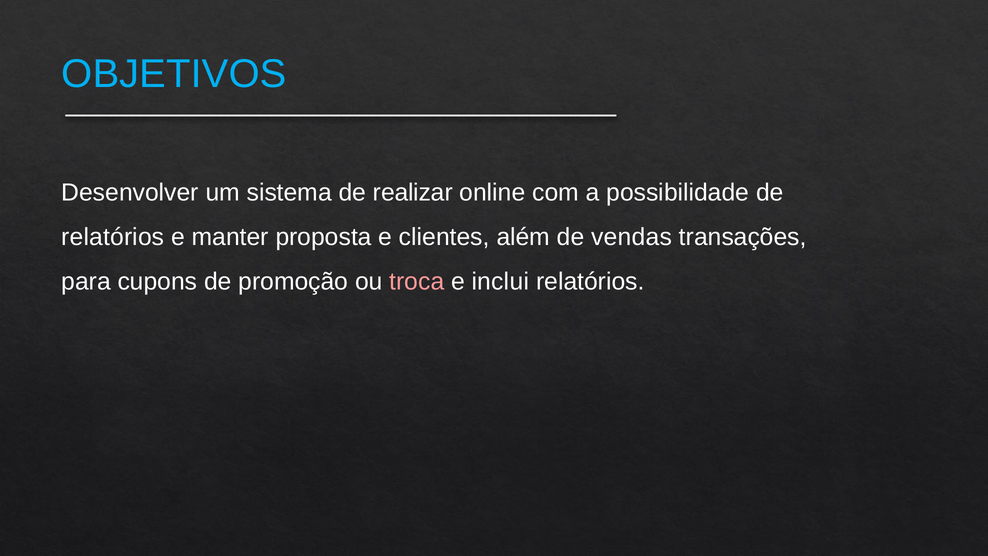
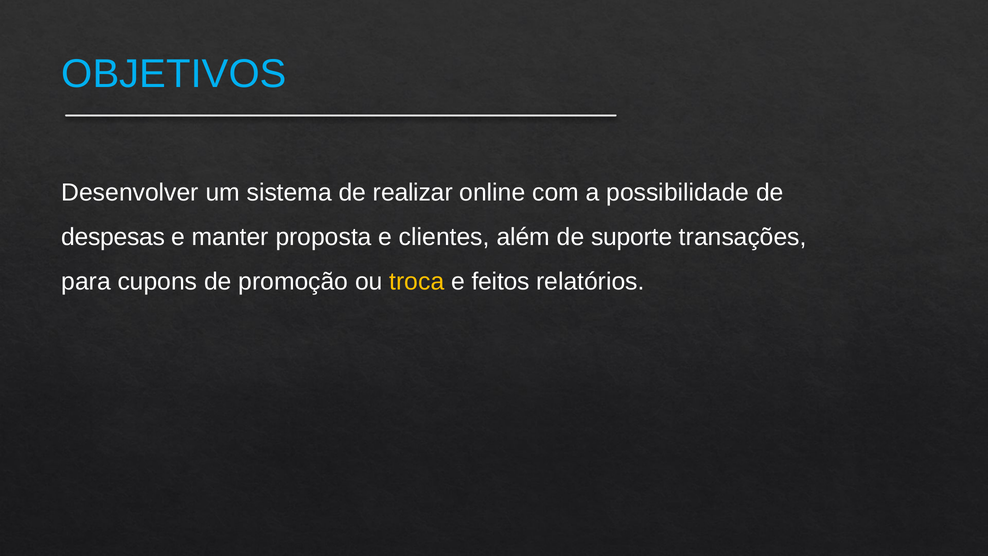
relatórios at (113, 237): relatórios -> despesas
vendas: vendas -> suporte
troca colour: pink -> yellow
inclui: inclui -> feitos
